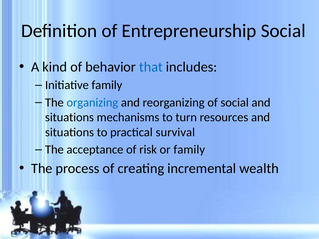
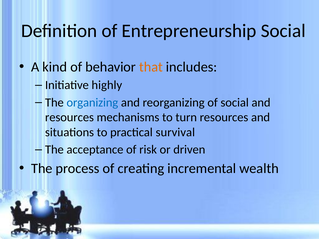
that colour: blue -> orange
Initiative family: family -> highly
situations at (69, 118): situations -> resources
or family: family -> driven
